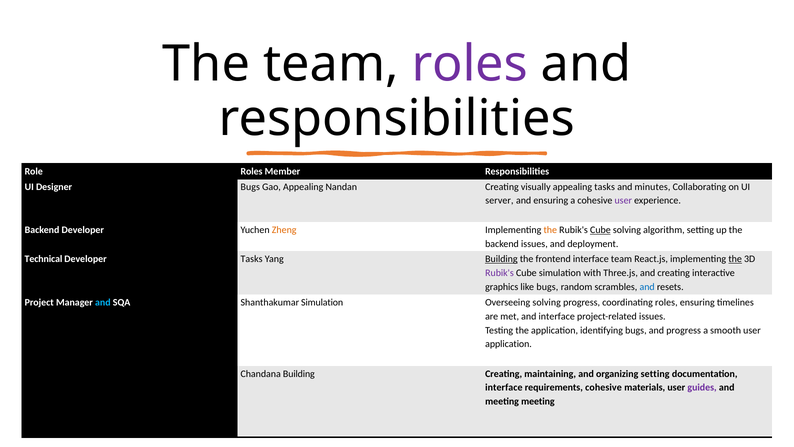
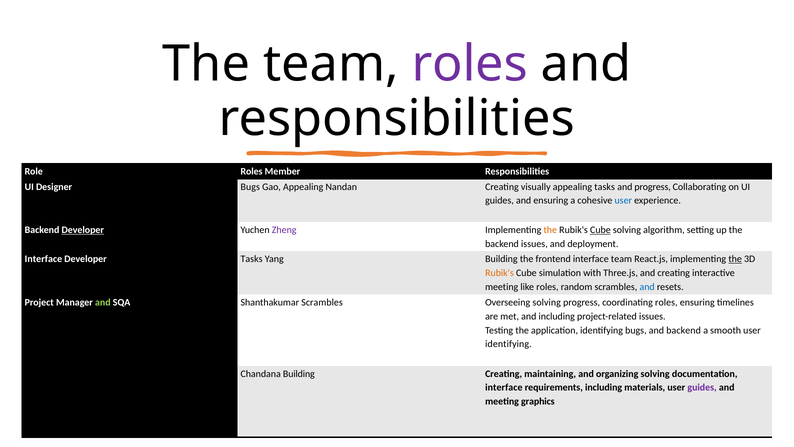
and minutes: minutes -> progress
server at (499, 200): server -> guides
user at (623, 200) colour: purple -> blue
Developer at (83, 230) underline: none -> present
Zheng colour: orange -> purple
Technical at (43, 259): Technical -> Interface
Building at (501, 259) underline: present -> none
Rubik's at (499, 273) colour: purple -> orange
graphics at (502, 287): graphics -> meeting
like bugs: bugs -> roles
and at (103, 302) colour: light blue -> light green
Shanthakumar Simulation: Simulation -> Scrambles
and interface: interface -> including
and progress: progress -> backend
application at (509, 344): application -> identifying
organizing setting: setting -> solving
requirements cohesive: cohesive -> including
meeting meeting: meeting -> graphics
